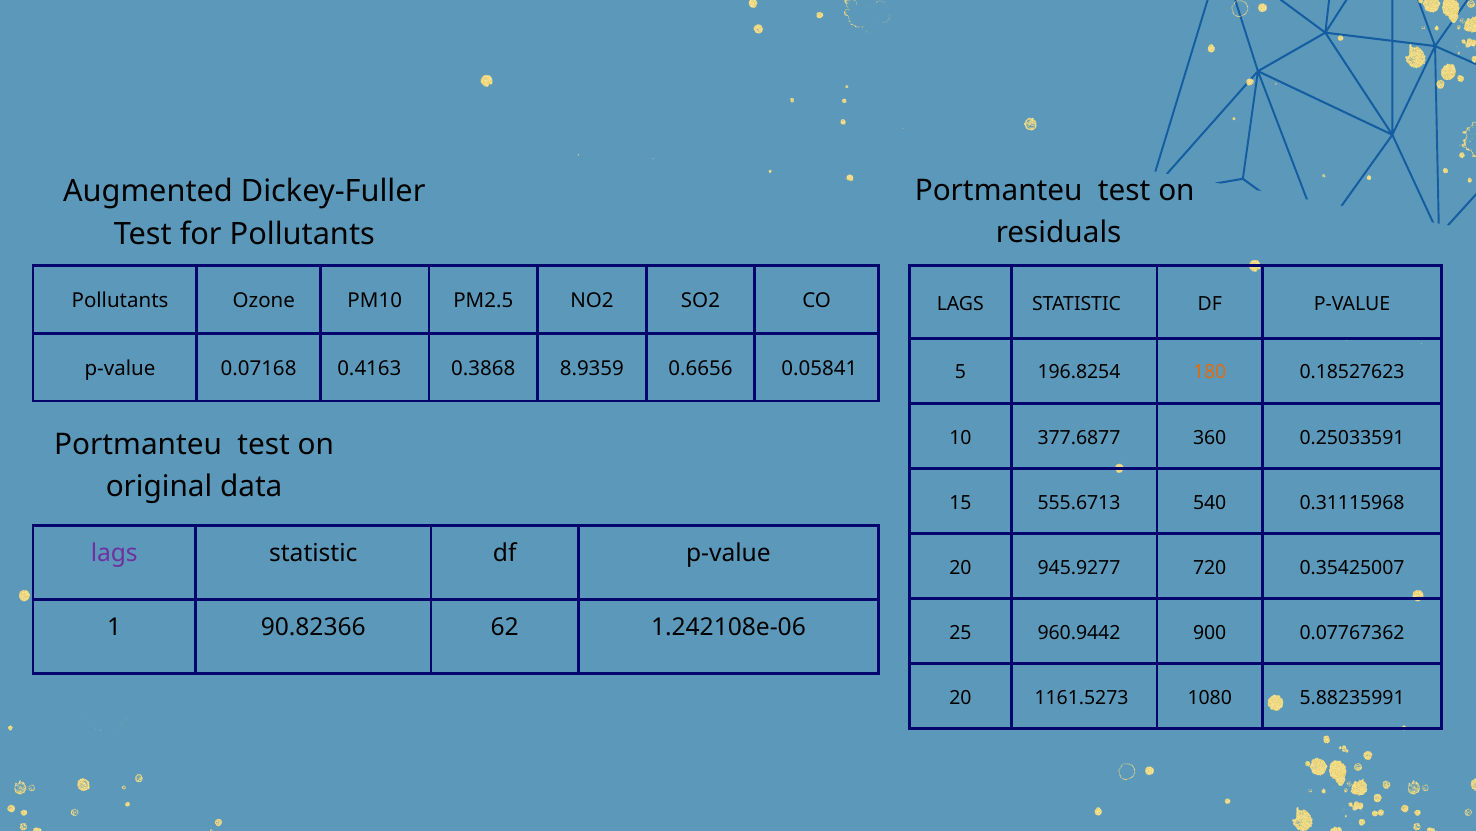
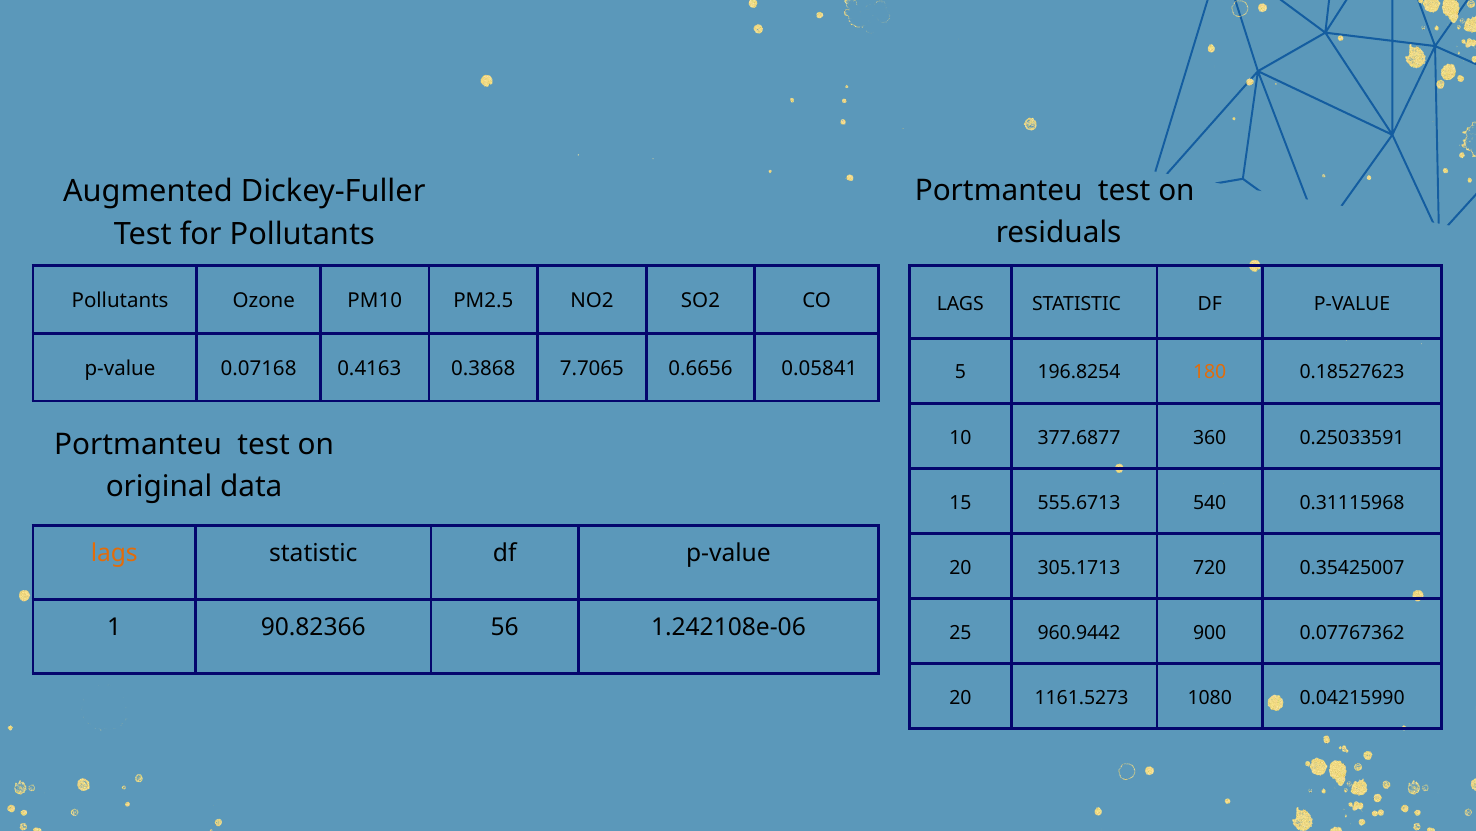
8.9359: 8.9359 -> 7.7065
lags at (114, 553) colour: purple -> orange
945.9277: 945.9277 -> 305.1713
62: 62 -> 56
5.88235991: 5.88235991 -> 0.04215990
